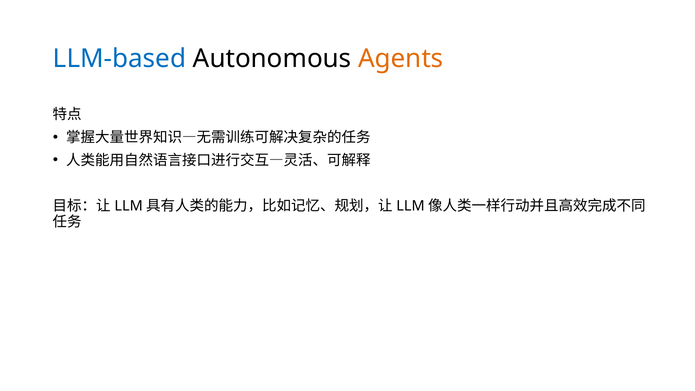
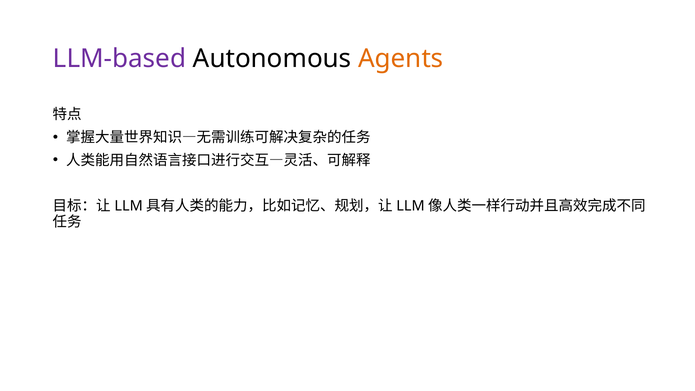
LLM-based colour: blue -> purple
